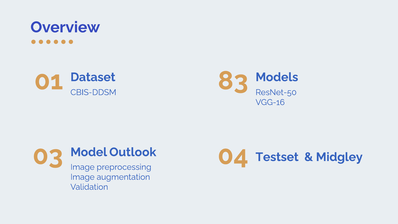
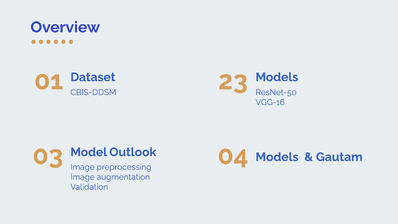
83: 83 -> 23
04 Testset: Testset -> Models
Midgley: Midgley -> Gautam
